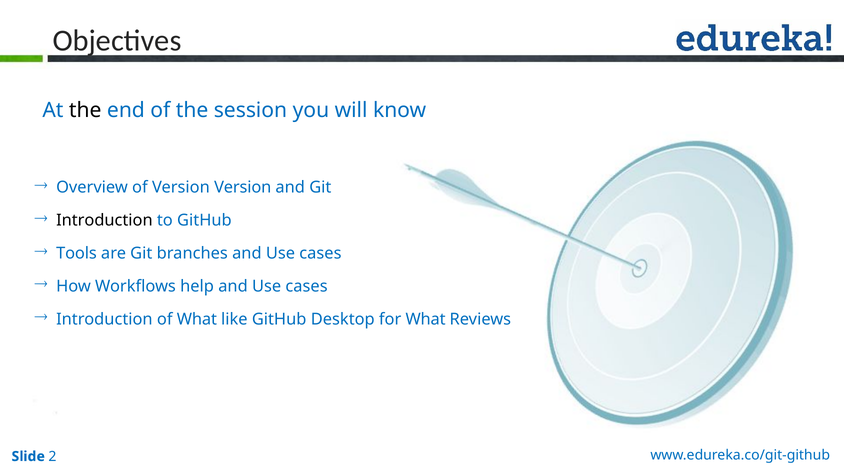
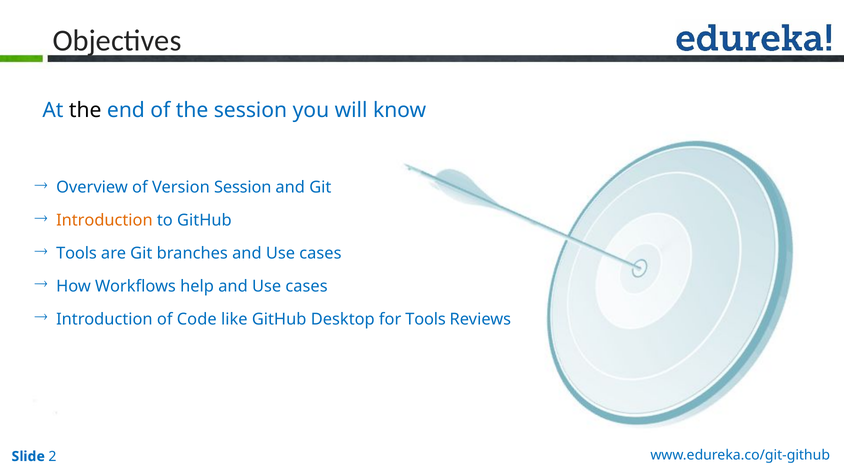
Version Version: Version -> Session
Introduction at (104, 220) colour: black -> orange
of What: What -> Code
for What: What -> Tools
